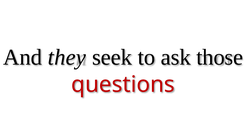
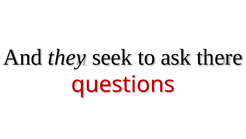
those: those -> there
